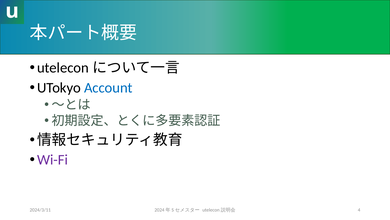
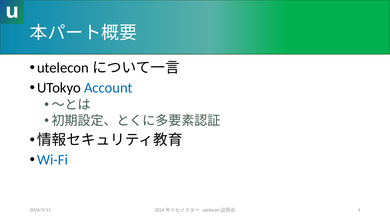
Wi-Fi colour: purple -> blue
